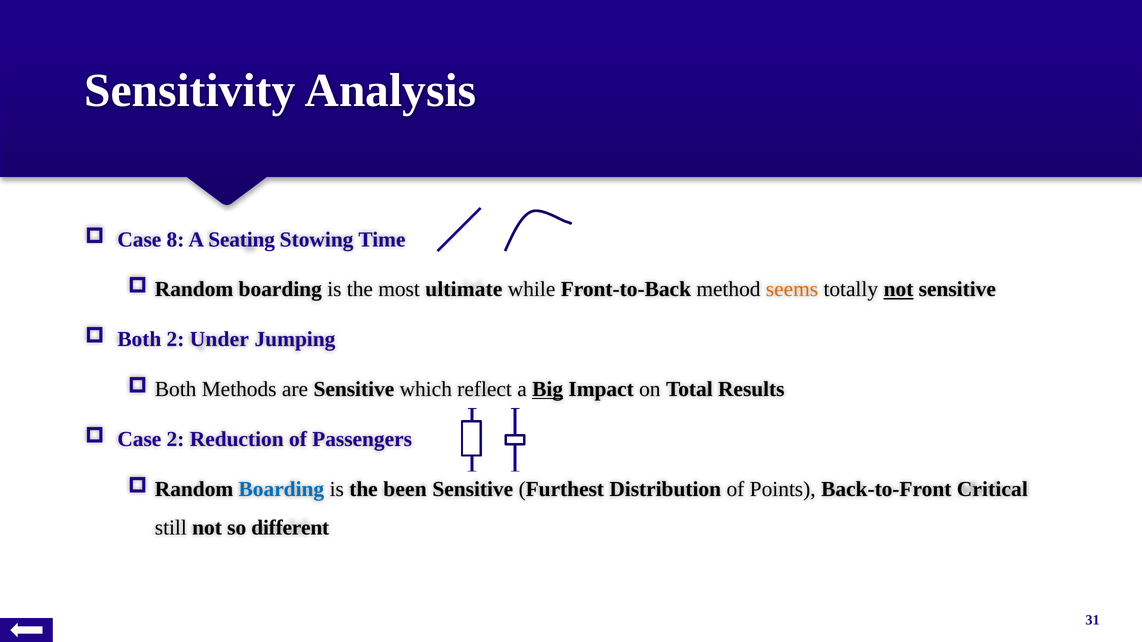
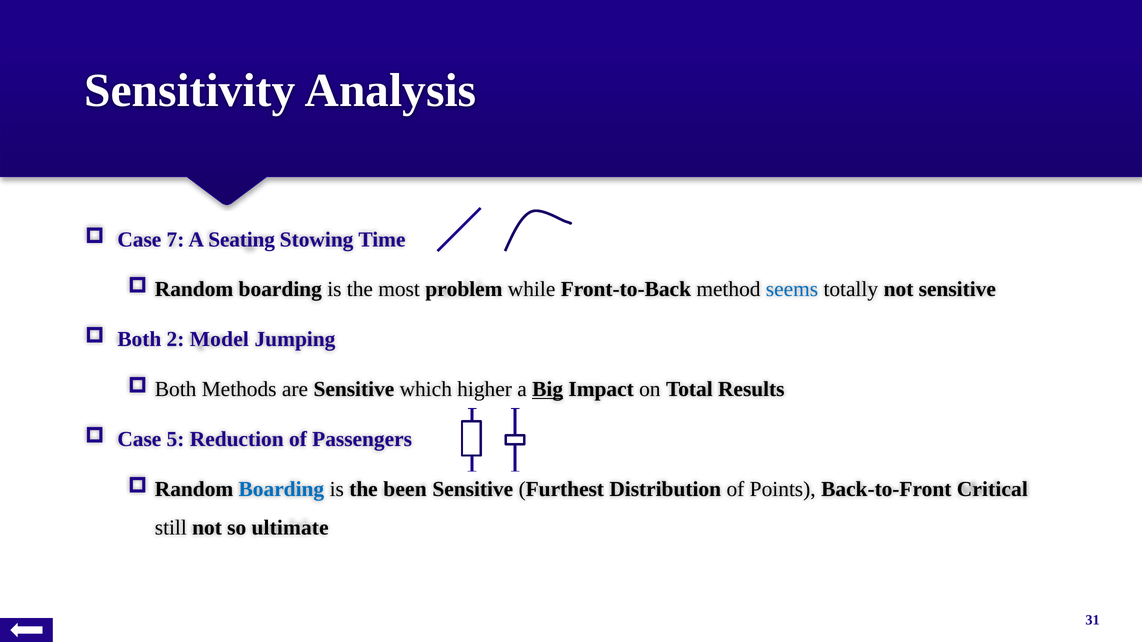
8: 8 -> 7
ultimate: ultimate -> problem
seems colour: orange -> blue
not at (899, 290) underline: present -> none
Under: Under -> Model
reflect: reflect -> higher
Case 2: 2 -> 5
different: different -> ultimate
